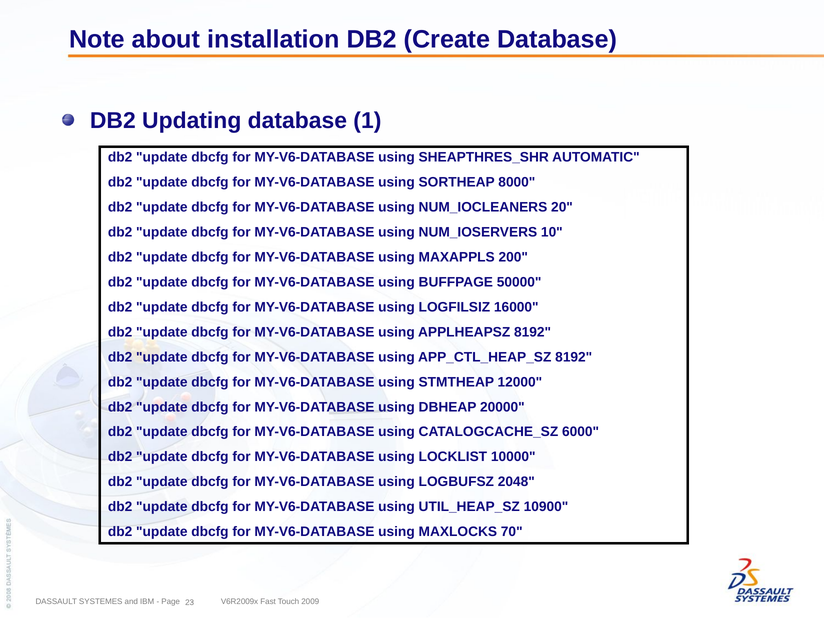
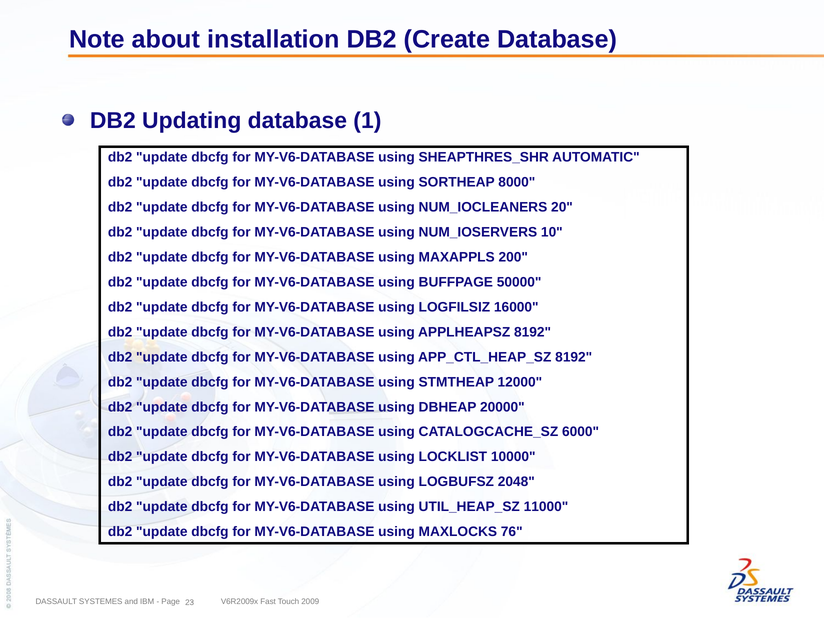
10900: 10900 -> 11000
70: 70 -> 76
